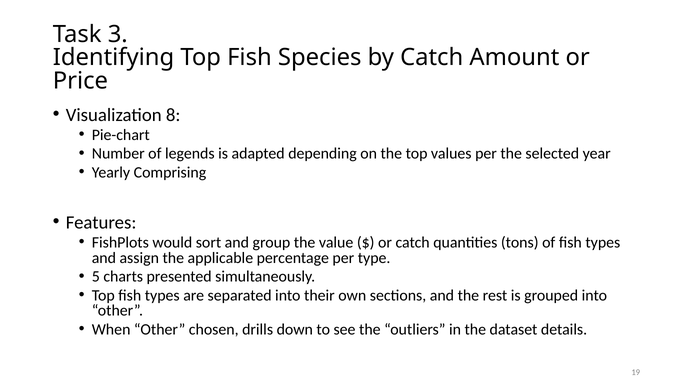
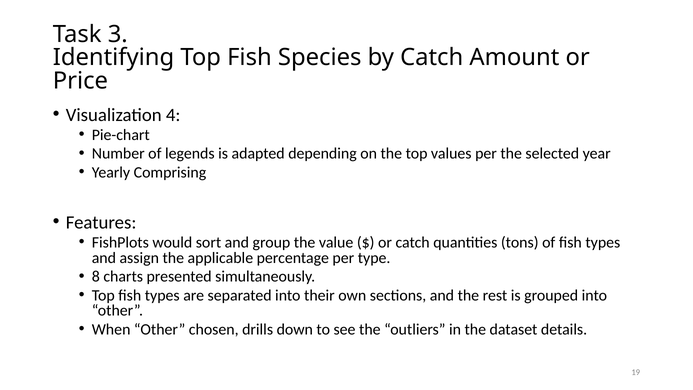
8: 8 -> 4
5: 5 -> 8
